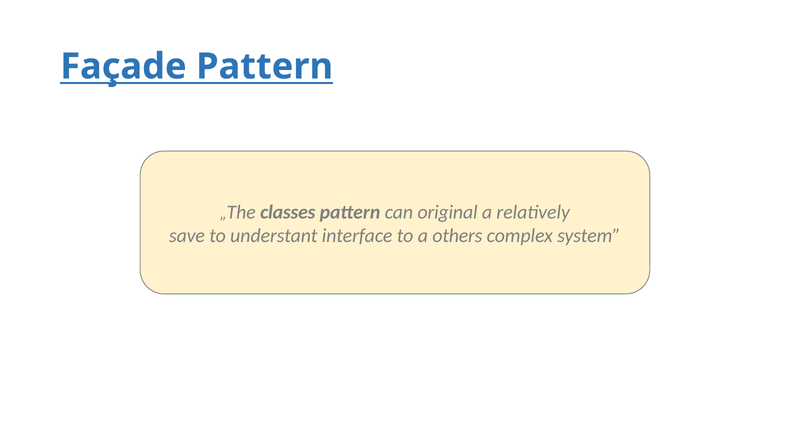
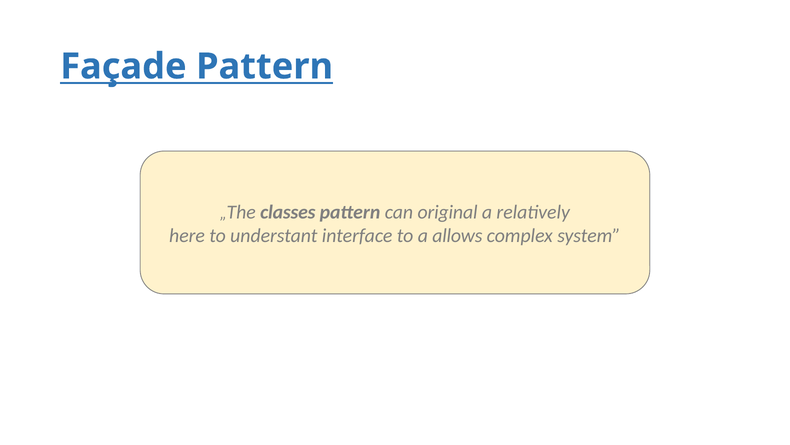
save: save -> here
others: others -> allows
